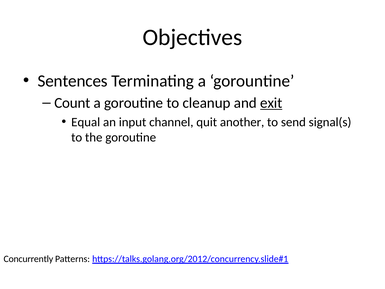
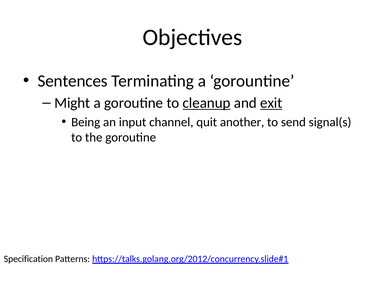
Count: Count -> Might
cleanup underline: none -> present
Equal: Equal -> Being
Concurrently: Concurrently -> Specification
